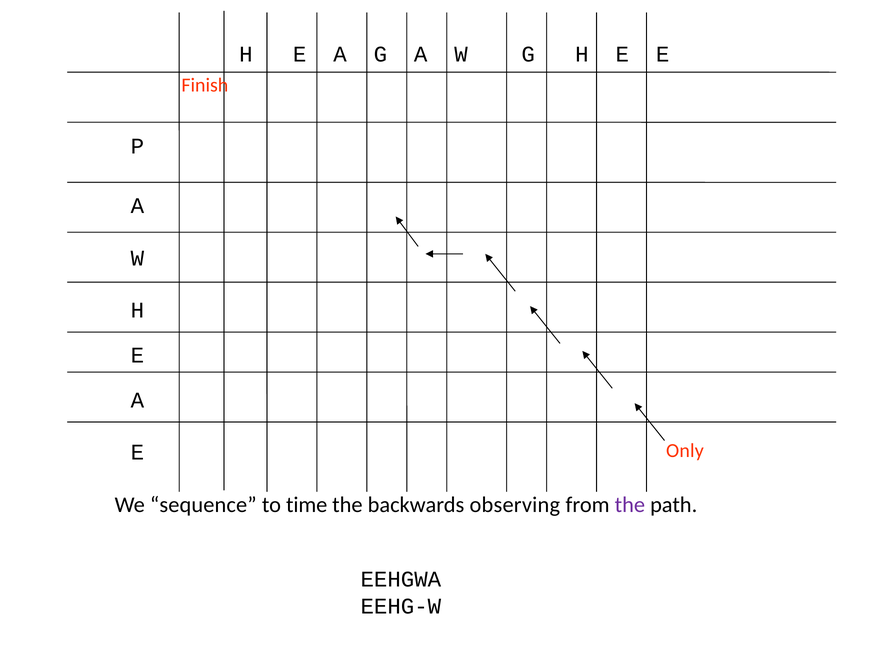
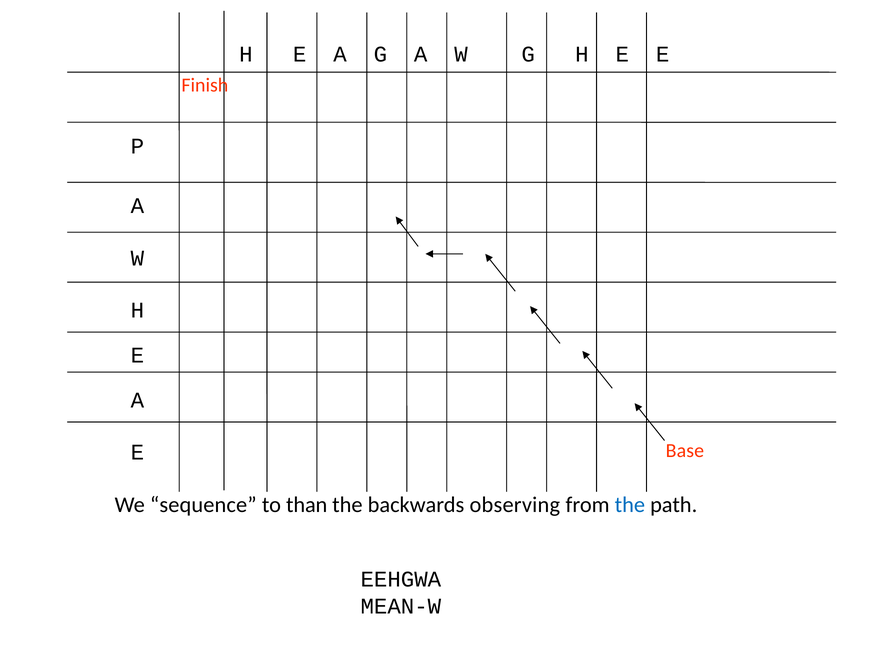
Only: Only -> Base
time: time -> than
the at (630, 505) colour: purple -> blue
EEHG-W: EEHG-W -> MEAN-W
